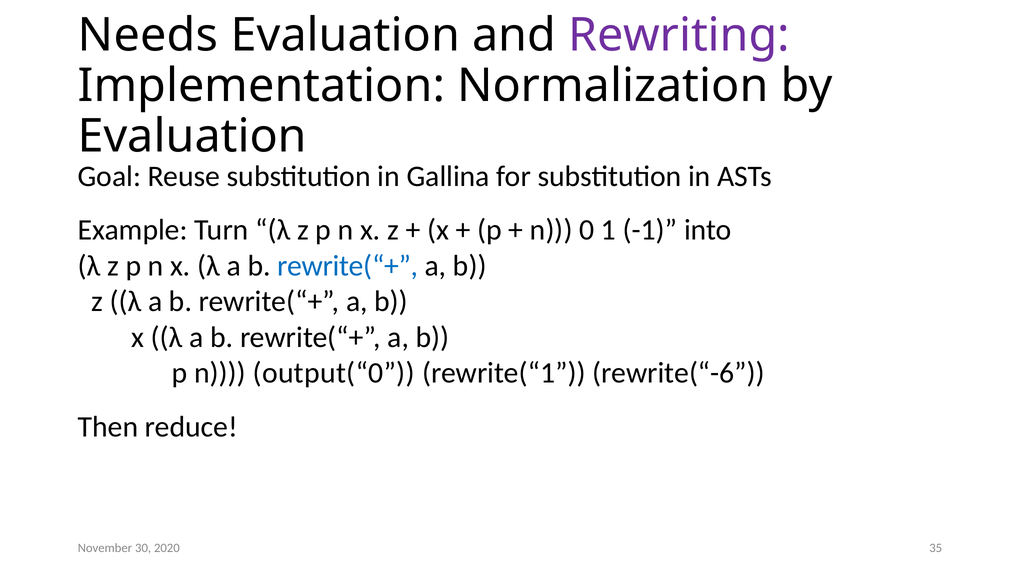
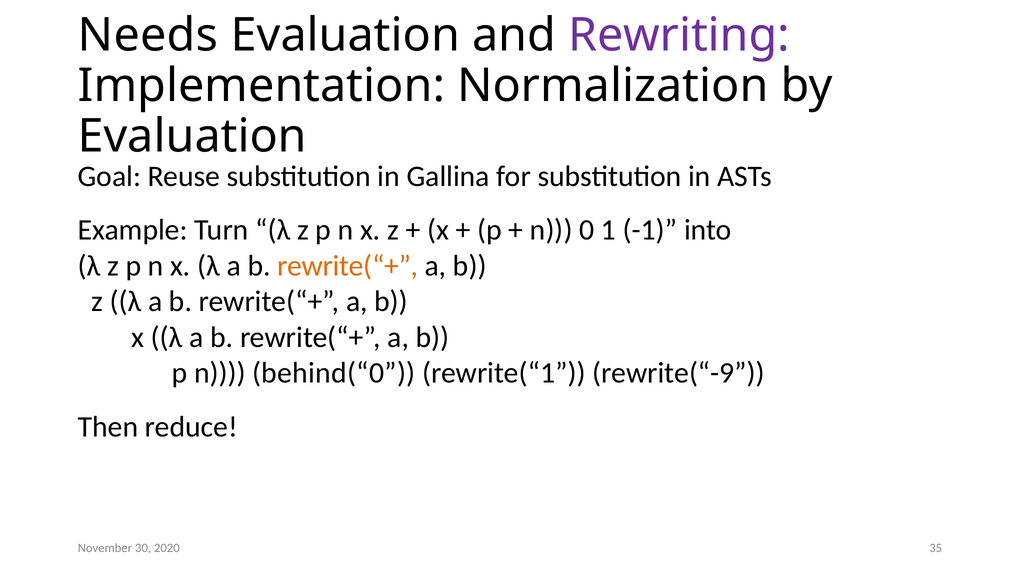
rewrite(“+ at (348, 266) colour: blue -> orange
output(“0: output(“0 -> behind(“0
rewrite(“-6: rewrite(“-6 -> rewrite(“-9
